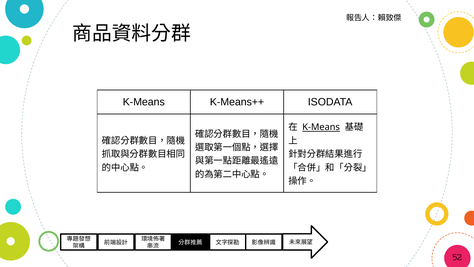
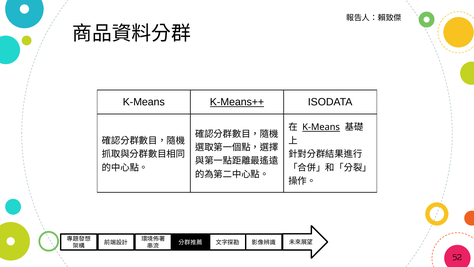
K-Means++ underline: none -> present
